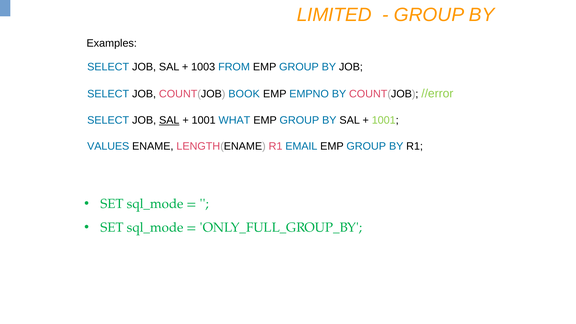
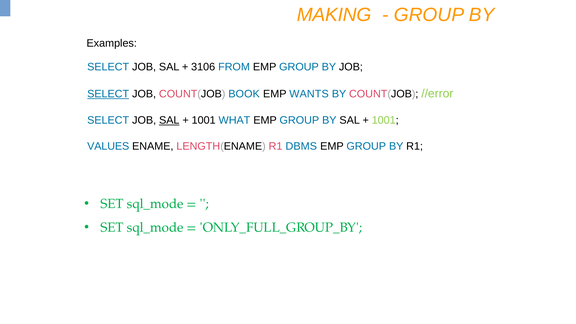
LIMITED: LIMITED -> MAKING
1003: 1003 -> 3106
SELECT at (108, 94) underline: none -> present
EMPNO: EMPNO -> WANTS
EMAIL: EMAIL -> DBMS
